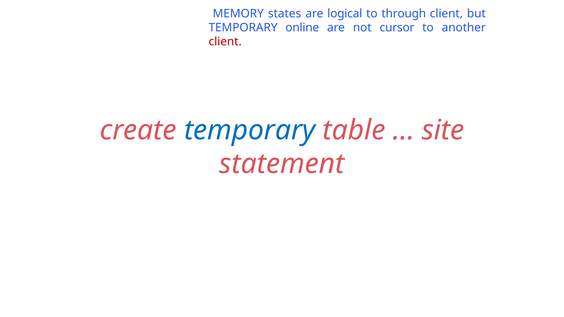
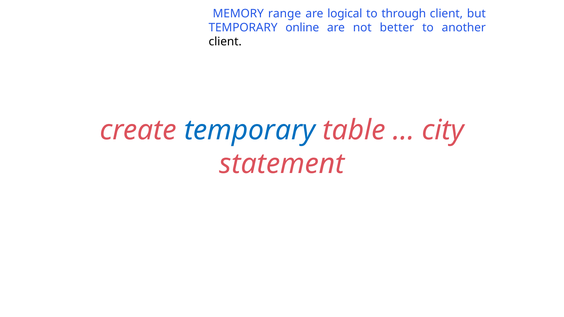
states: states -> range
cursor: cursor -> better
client at (225, 42) colour: red -> black
site: site -> city
